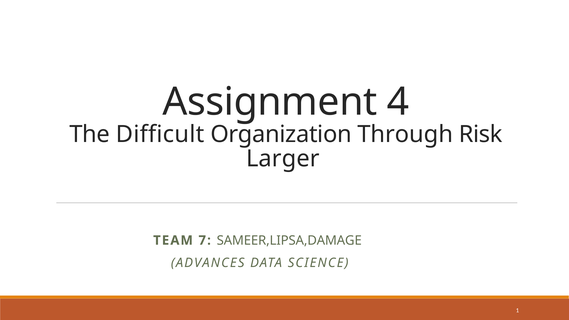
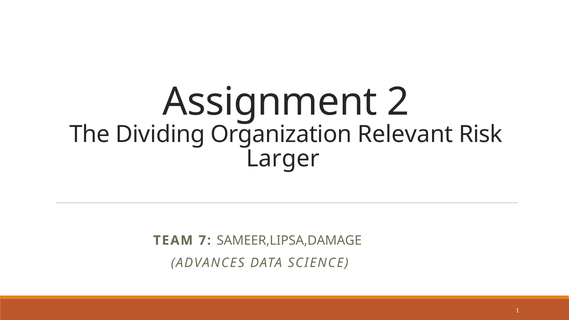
4: 4 -> 2
Difficult: Difficult -> Dividing
Through: Through -> Relevant
